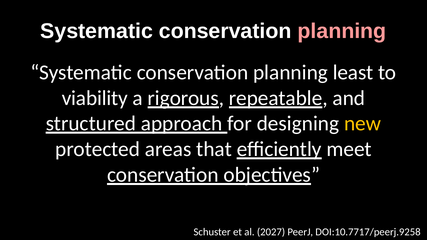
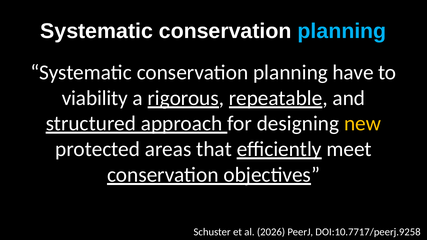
planning at (342, 31) colour: pink -> light blue
least: least -> have
2027: 2027 -> 2026
